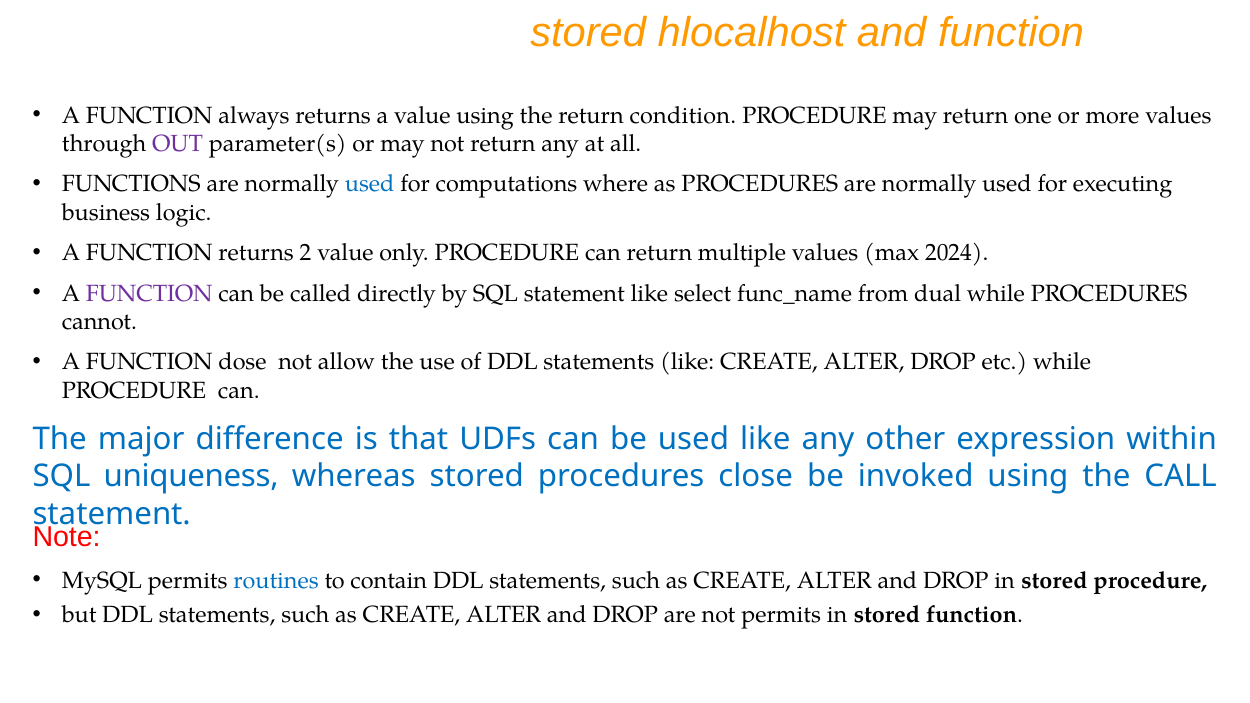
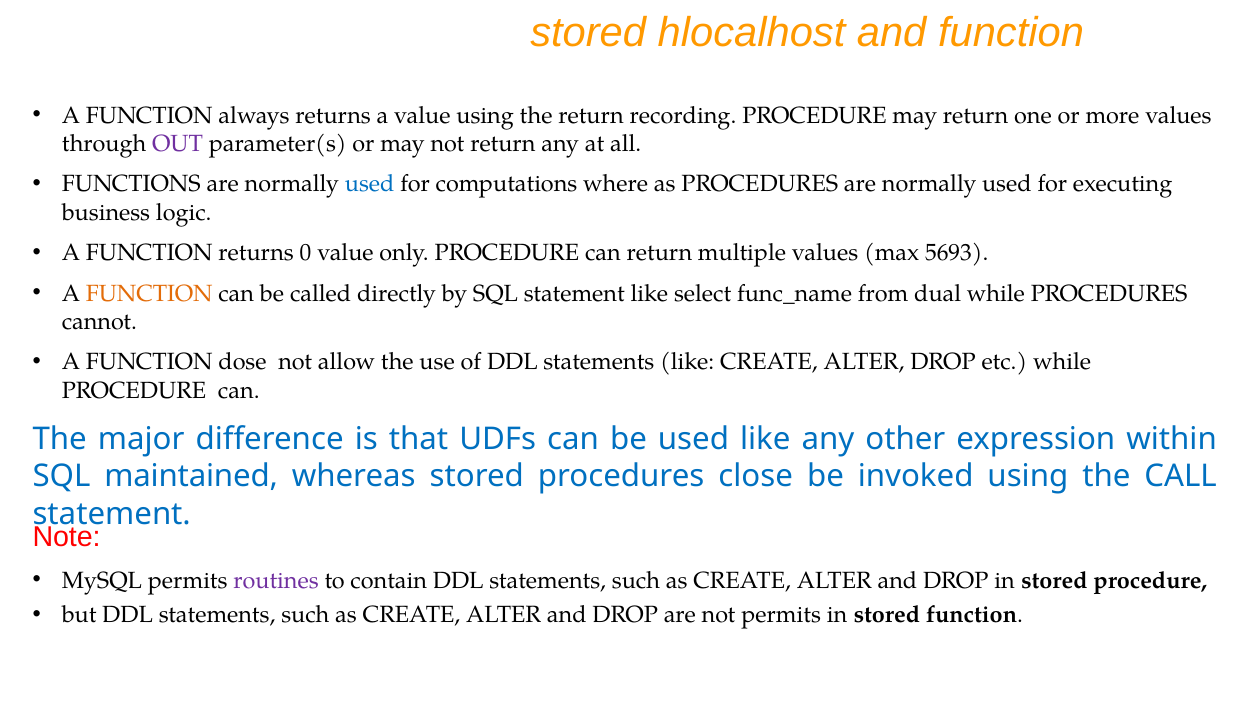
condition: condition -> recording
2: 2 -> 0
2024: 2024 -> 5693
FUNCTION at (149, 294) colour: purple -> orange
uniqueness: uniqueness -> maintained
routines colour: blue -> purple
